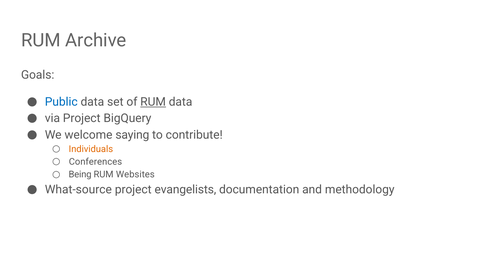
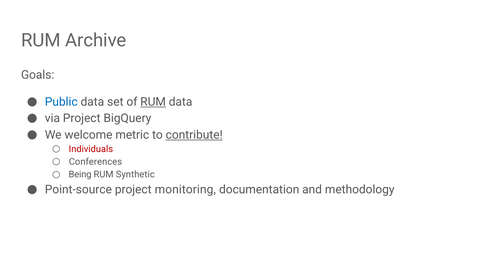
saying: saying -> metric
contribute underline: none -> present
Individuals colour: orange -> red
Websites: Websites -> Synthetic
What-source: What-source -> Point-source
evangelists: evangelists -> monitoring
